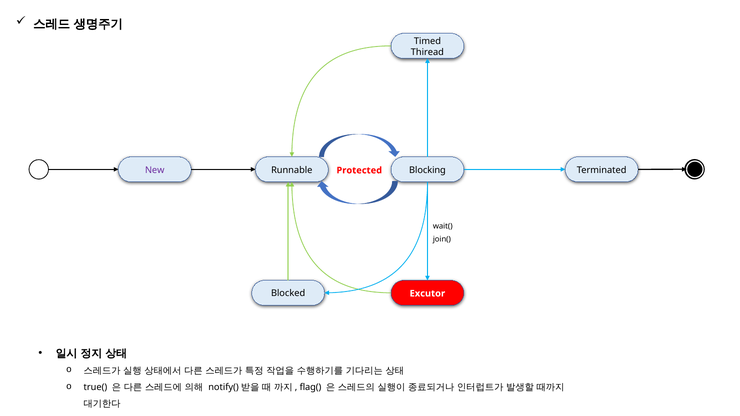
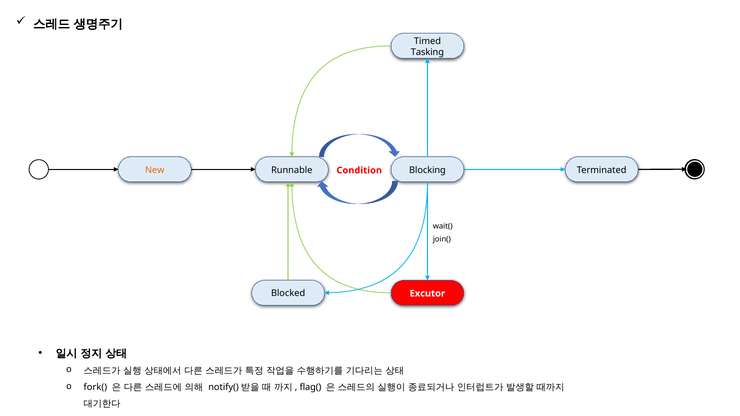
Thiread: Thiread -> Tasking
New colour: purple -> orange
Protected: Protected -> Condition
true(: true( -> fork(
